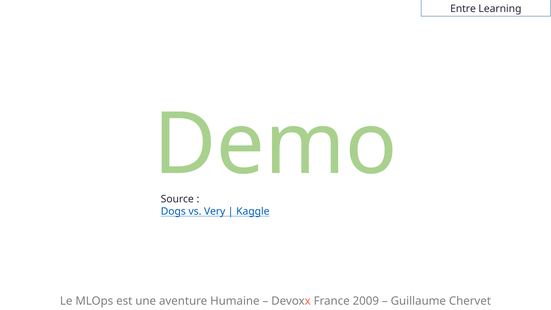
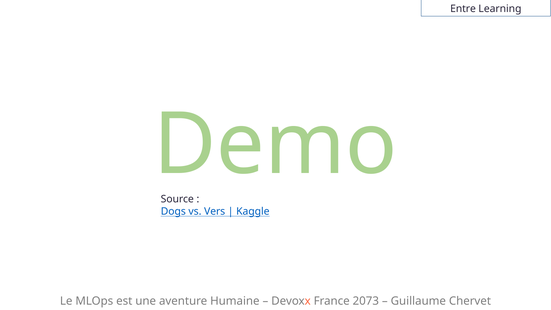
Very: Very -> Vers
2009: 2009 -> 2073
